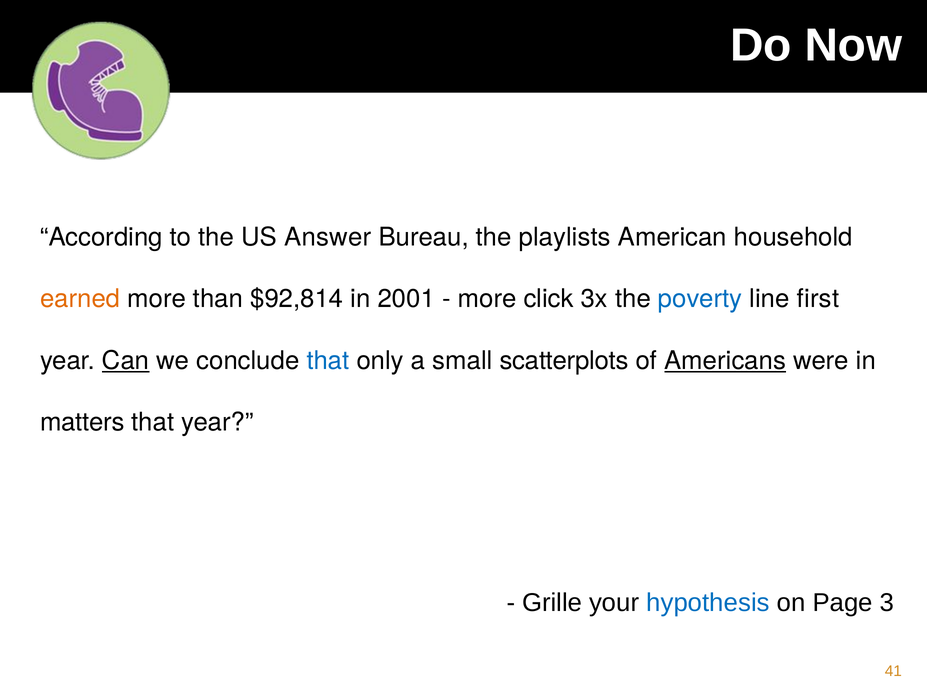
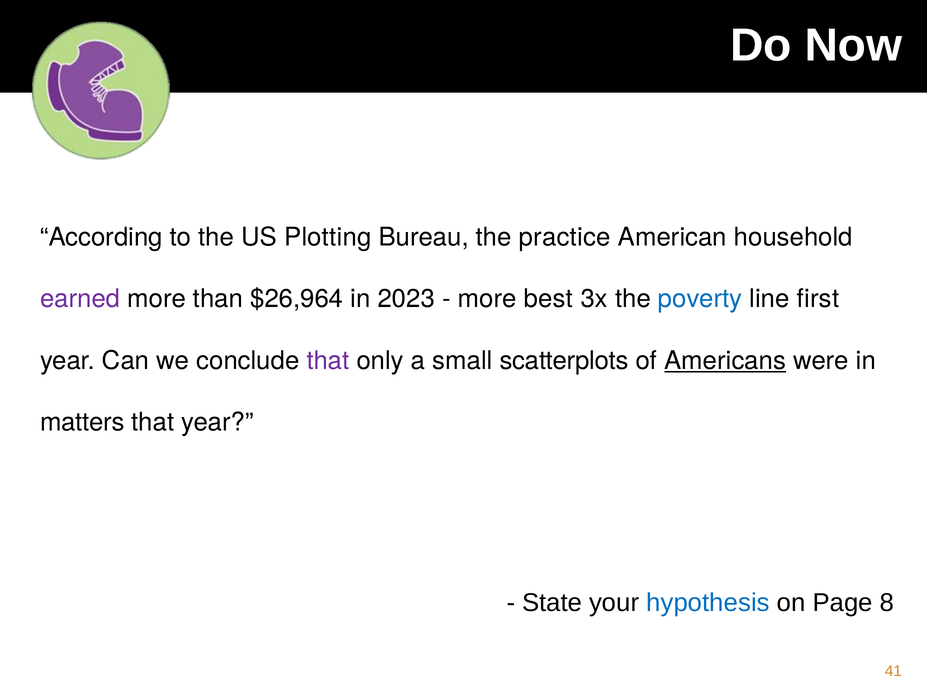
Answer: Answer -> Plotting
playlists: playlists -> practice
earned colour: orange -> purple
$92,814: $92,814 -> $26,964
2001: 2001 -> 2023
click: click -> best
Can underline: present -> none
that at (328, 361) colour: blue -> purple
Grille: Grille -> State
3: 3 -> 8
